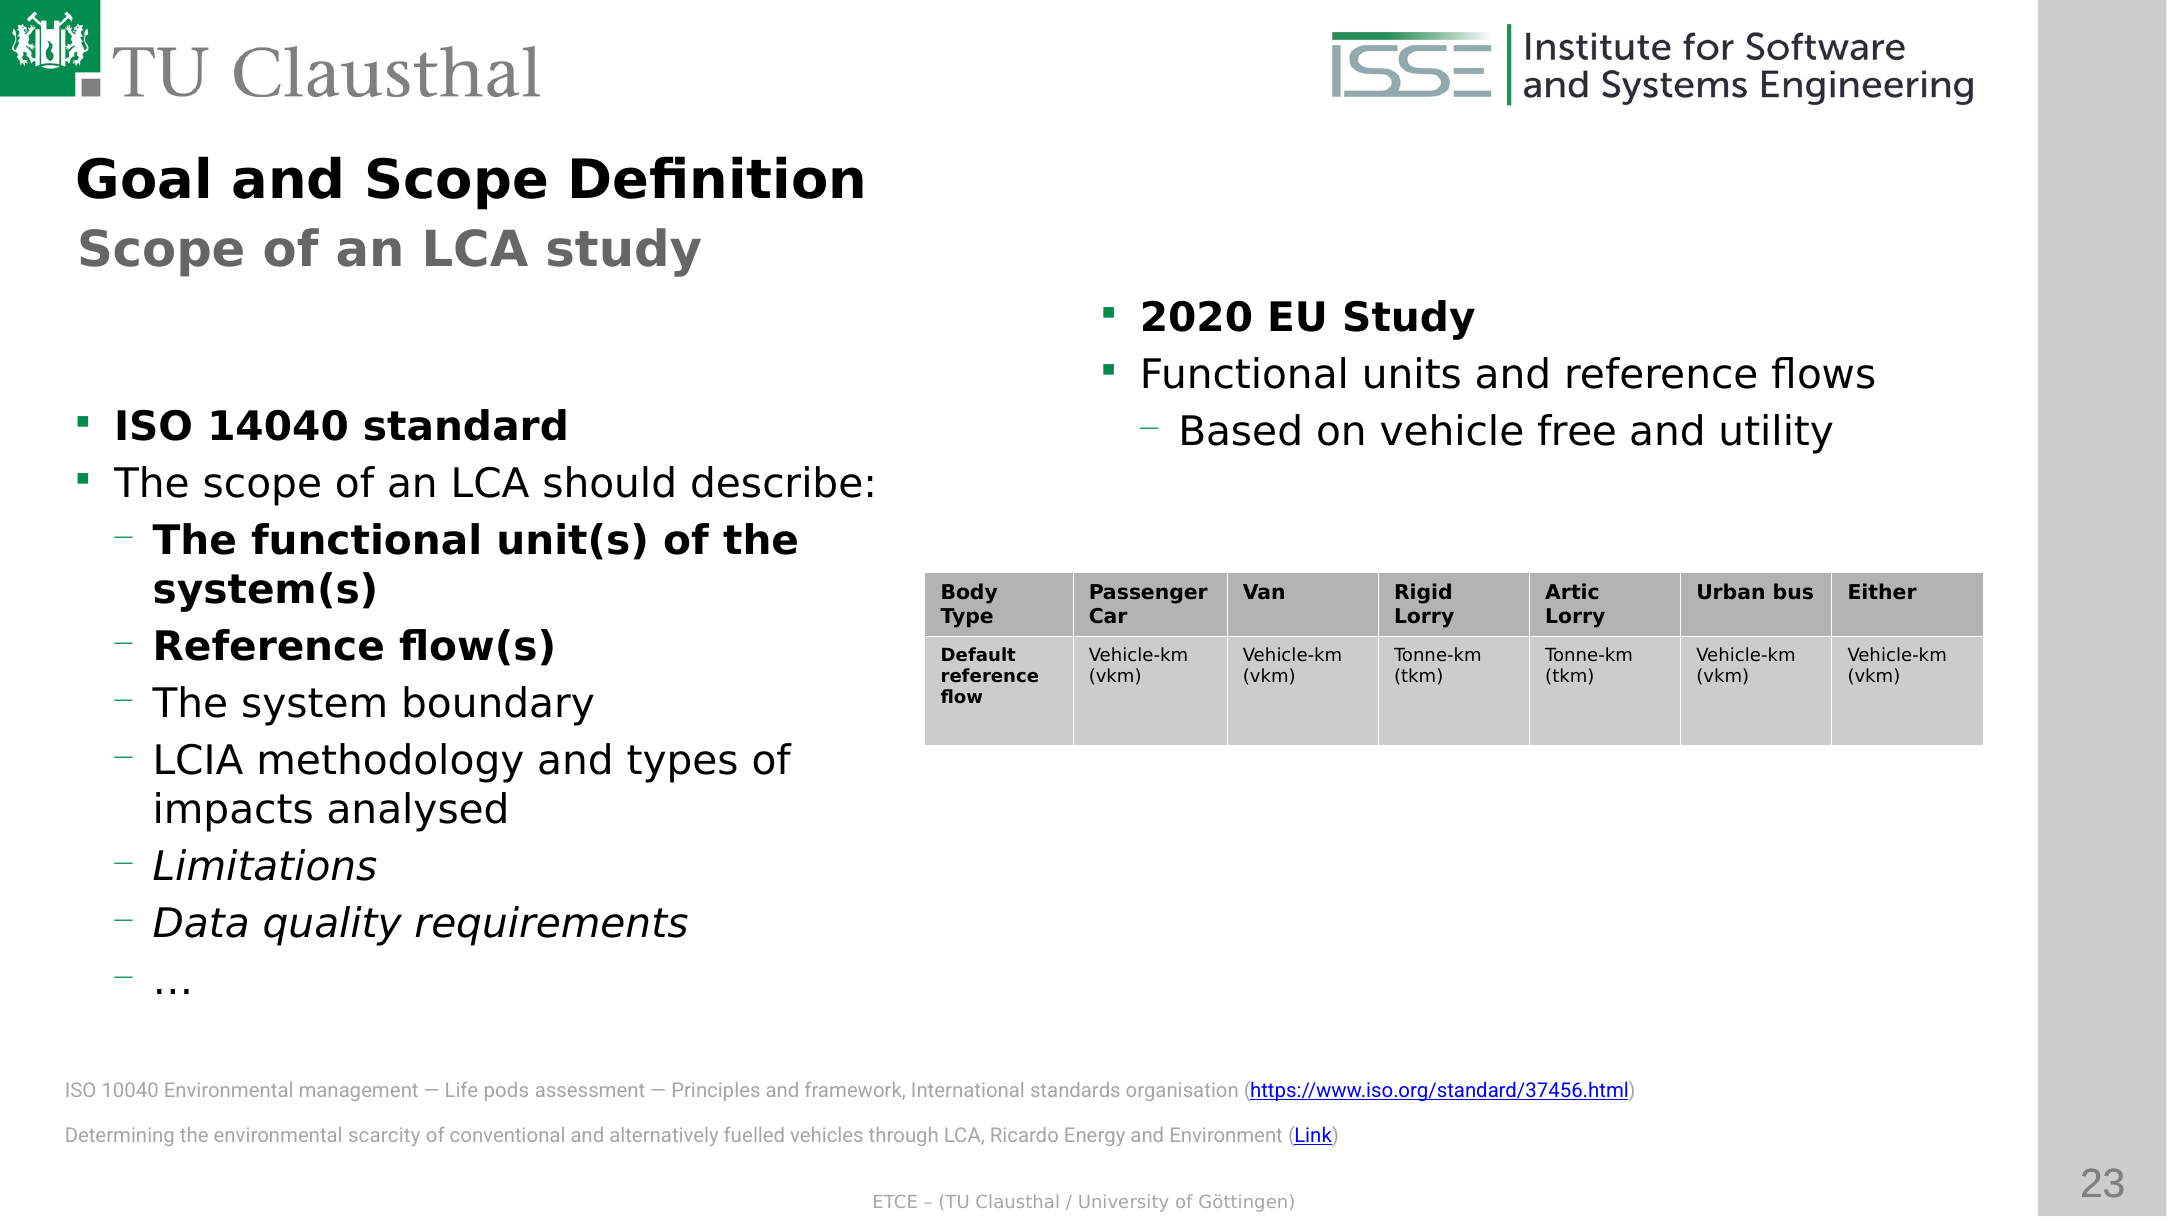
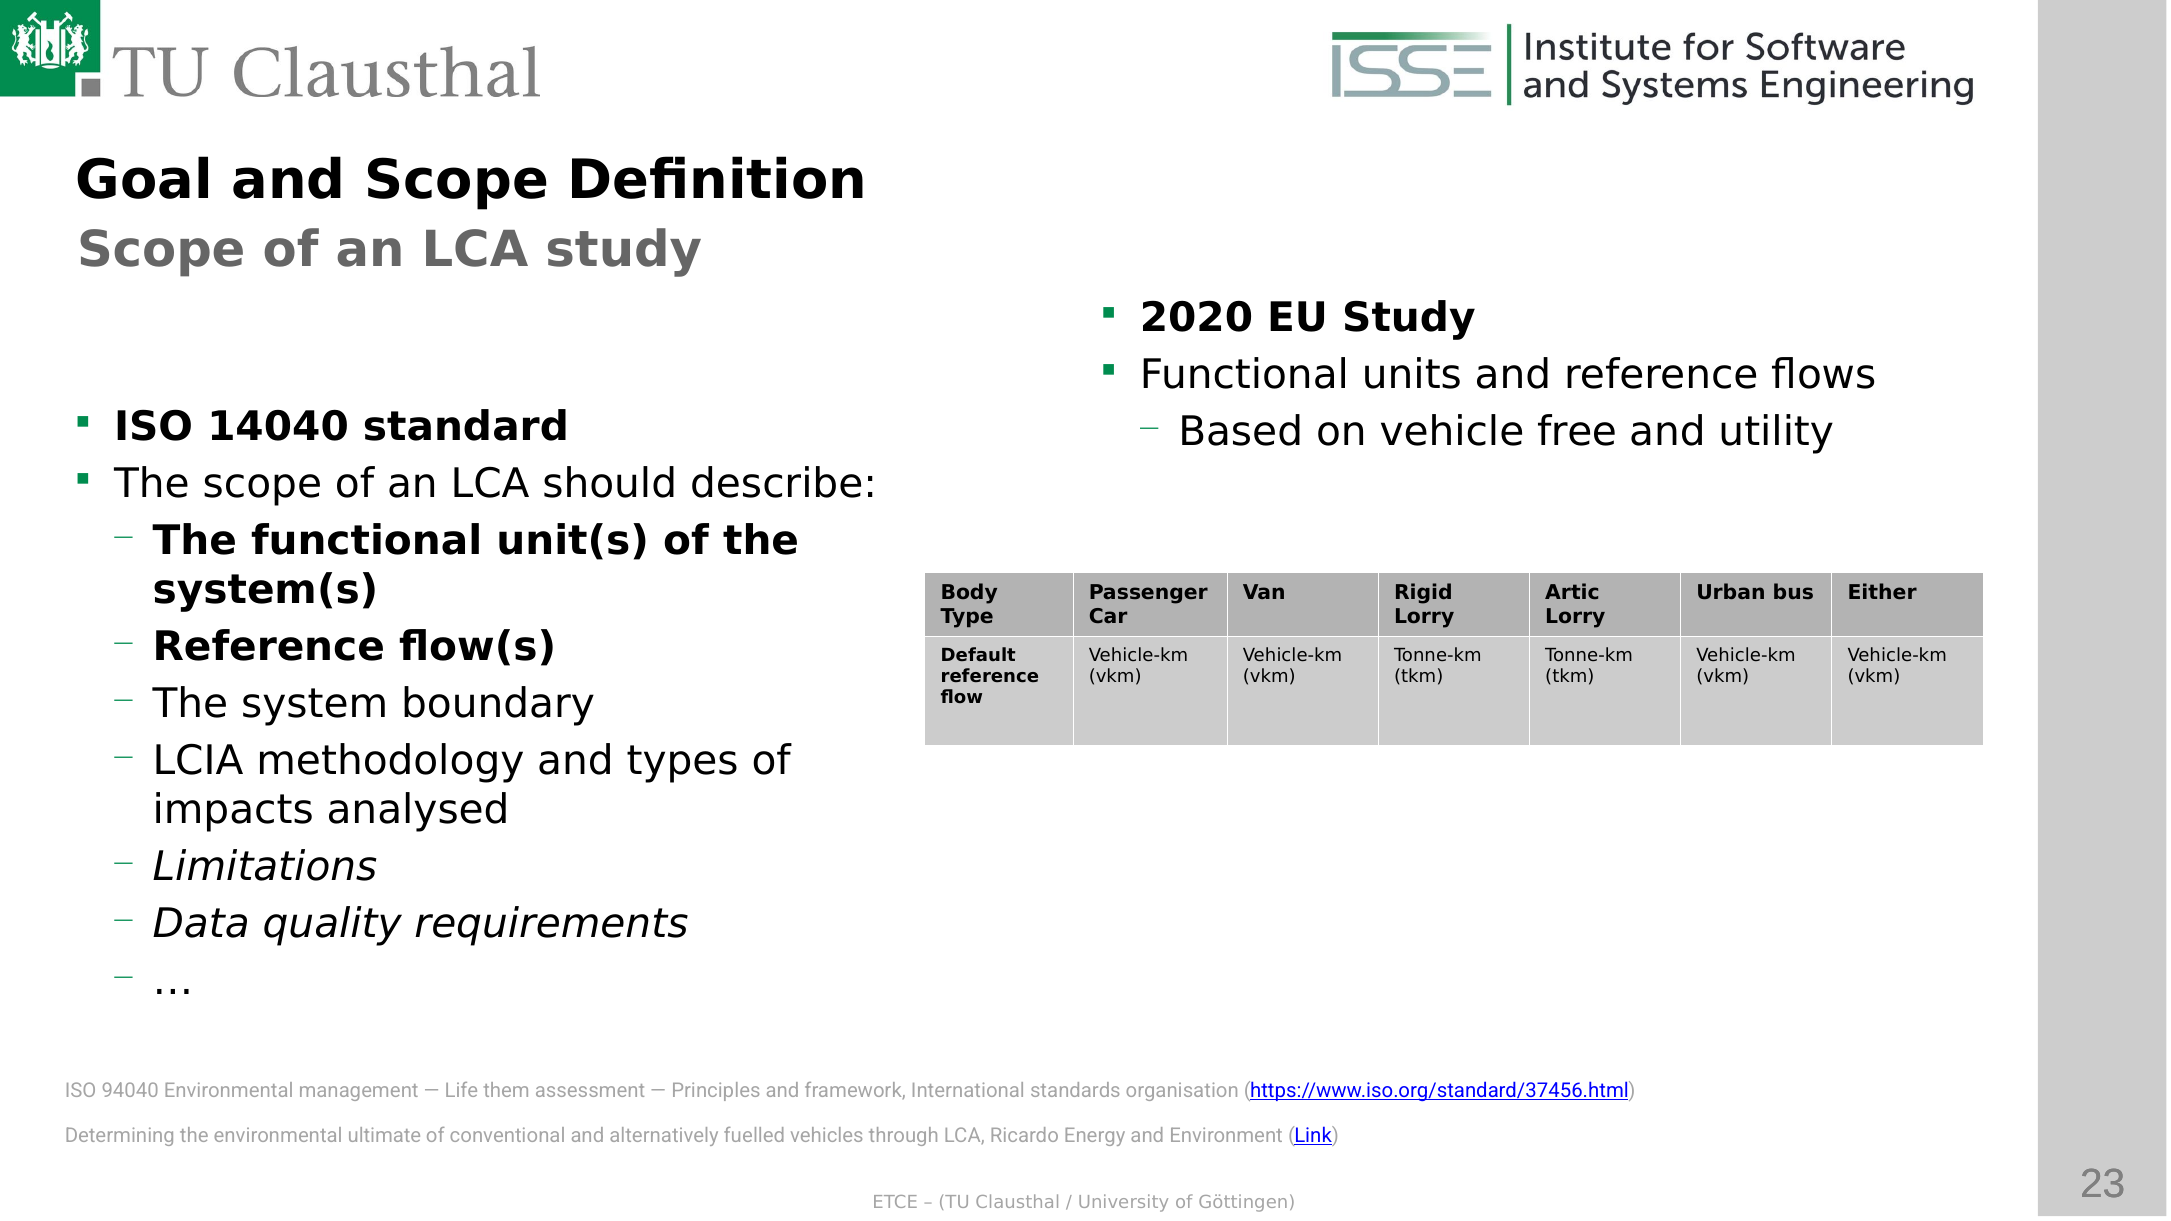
10040: 10040 -> 94040
pods: pods -> them
scarcity: scarcity -> ultimate
